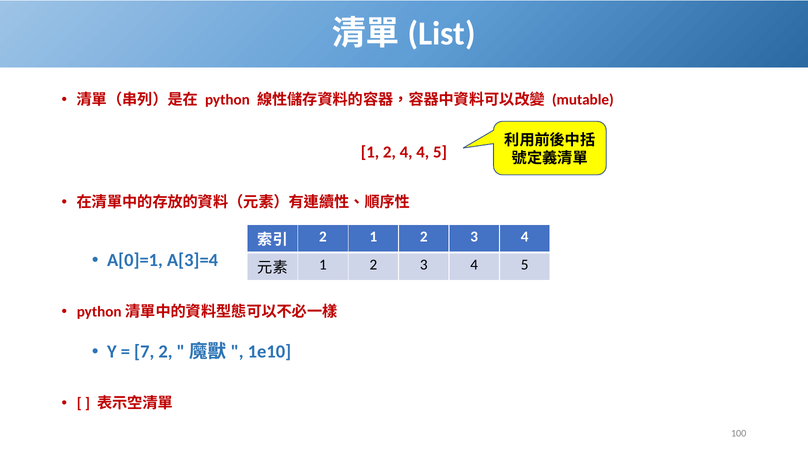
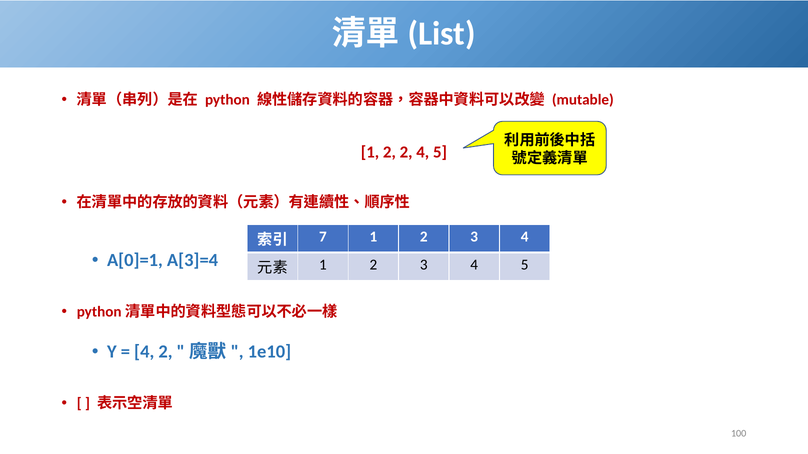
2 4: 4 -> 2
2 at (323, 237): 2 -> 7
7 at (144, 352): 7 -> 4
